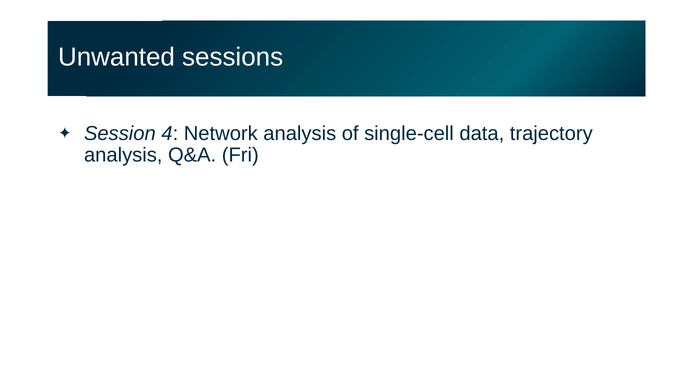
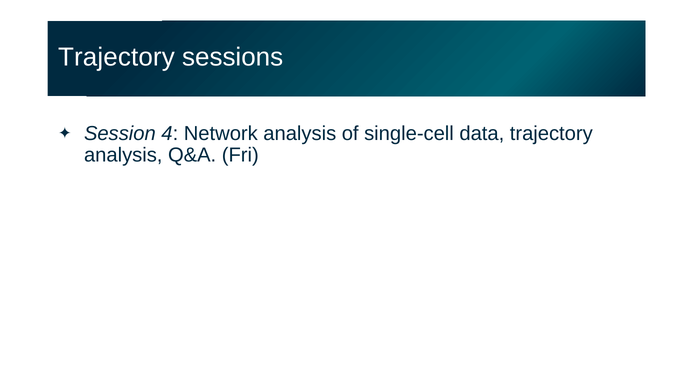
Unwanted at (116, 57): Unwanted -> Trajectory
